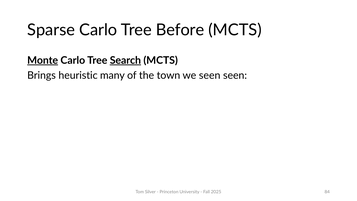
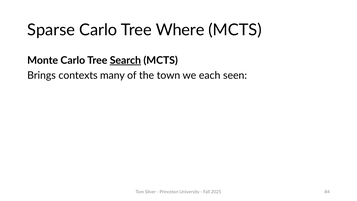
Before: Before -> Where
Monte underline: present -> none
heuristic: heuristic -> contexts
we seen: seen -> each
